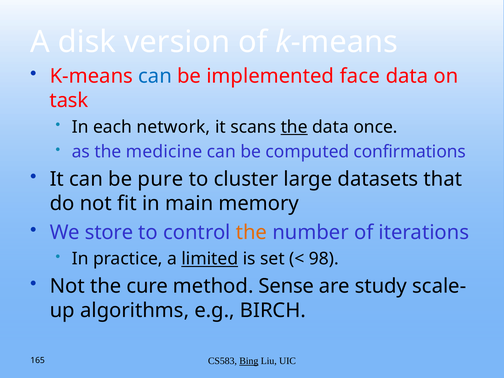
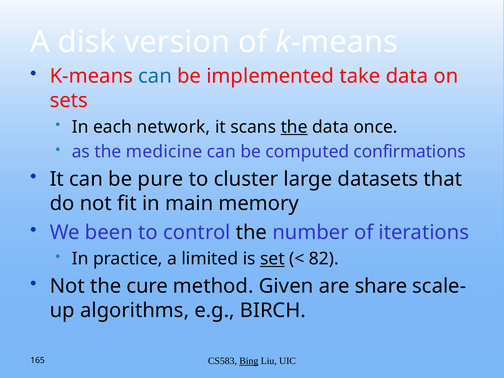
face: face -> take
task: task -> sets
store: store -> been
the at (251, 232) colour: orange -> black
limited underline: present -> none
set underline: none -> present
98: 98 -> 82
Sense: Sense -> Given
study: study -> share
